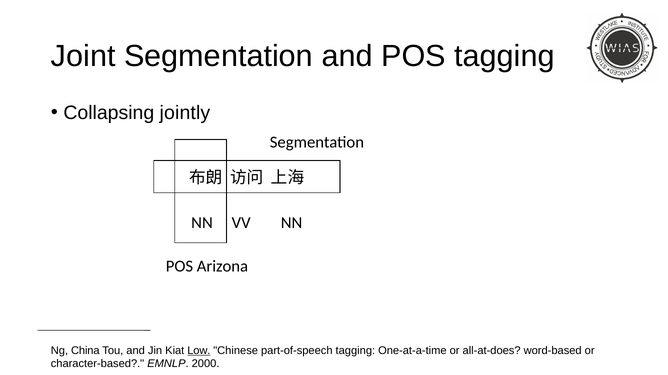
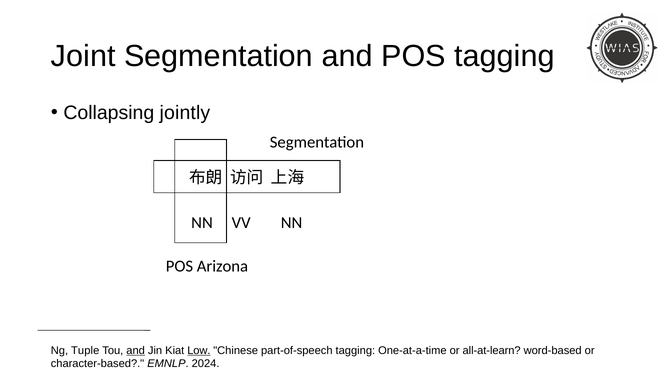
China: China -> Tuple
and at (136, 351) underline: none -> present
all-at-does: all-at-does -> all-at-learn
2000: 2000 -> 2024
